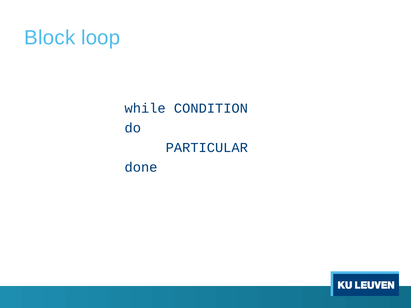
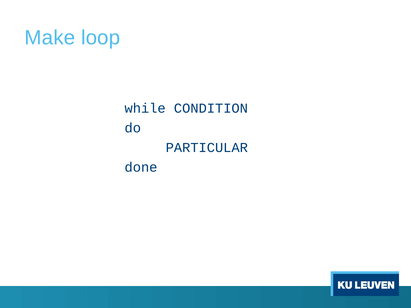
Block: Block -> Make
